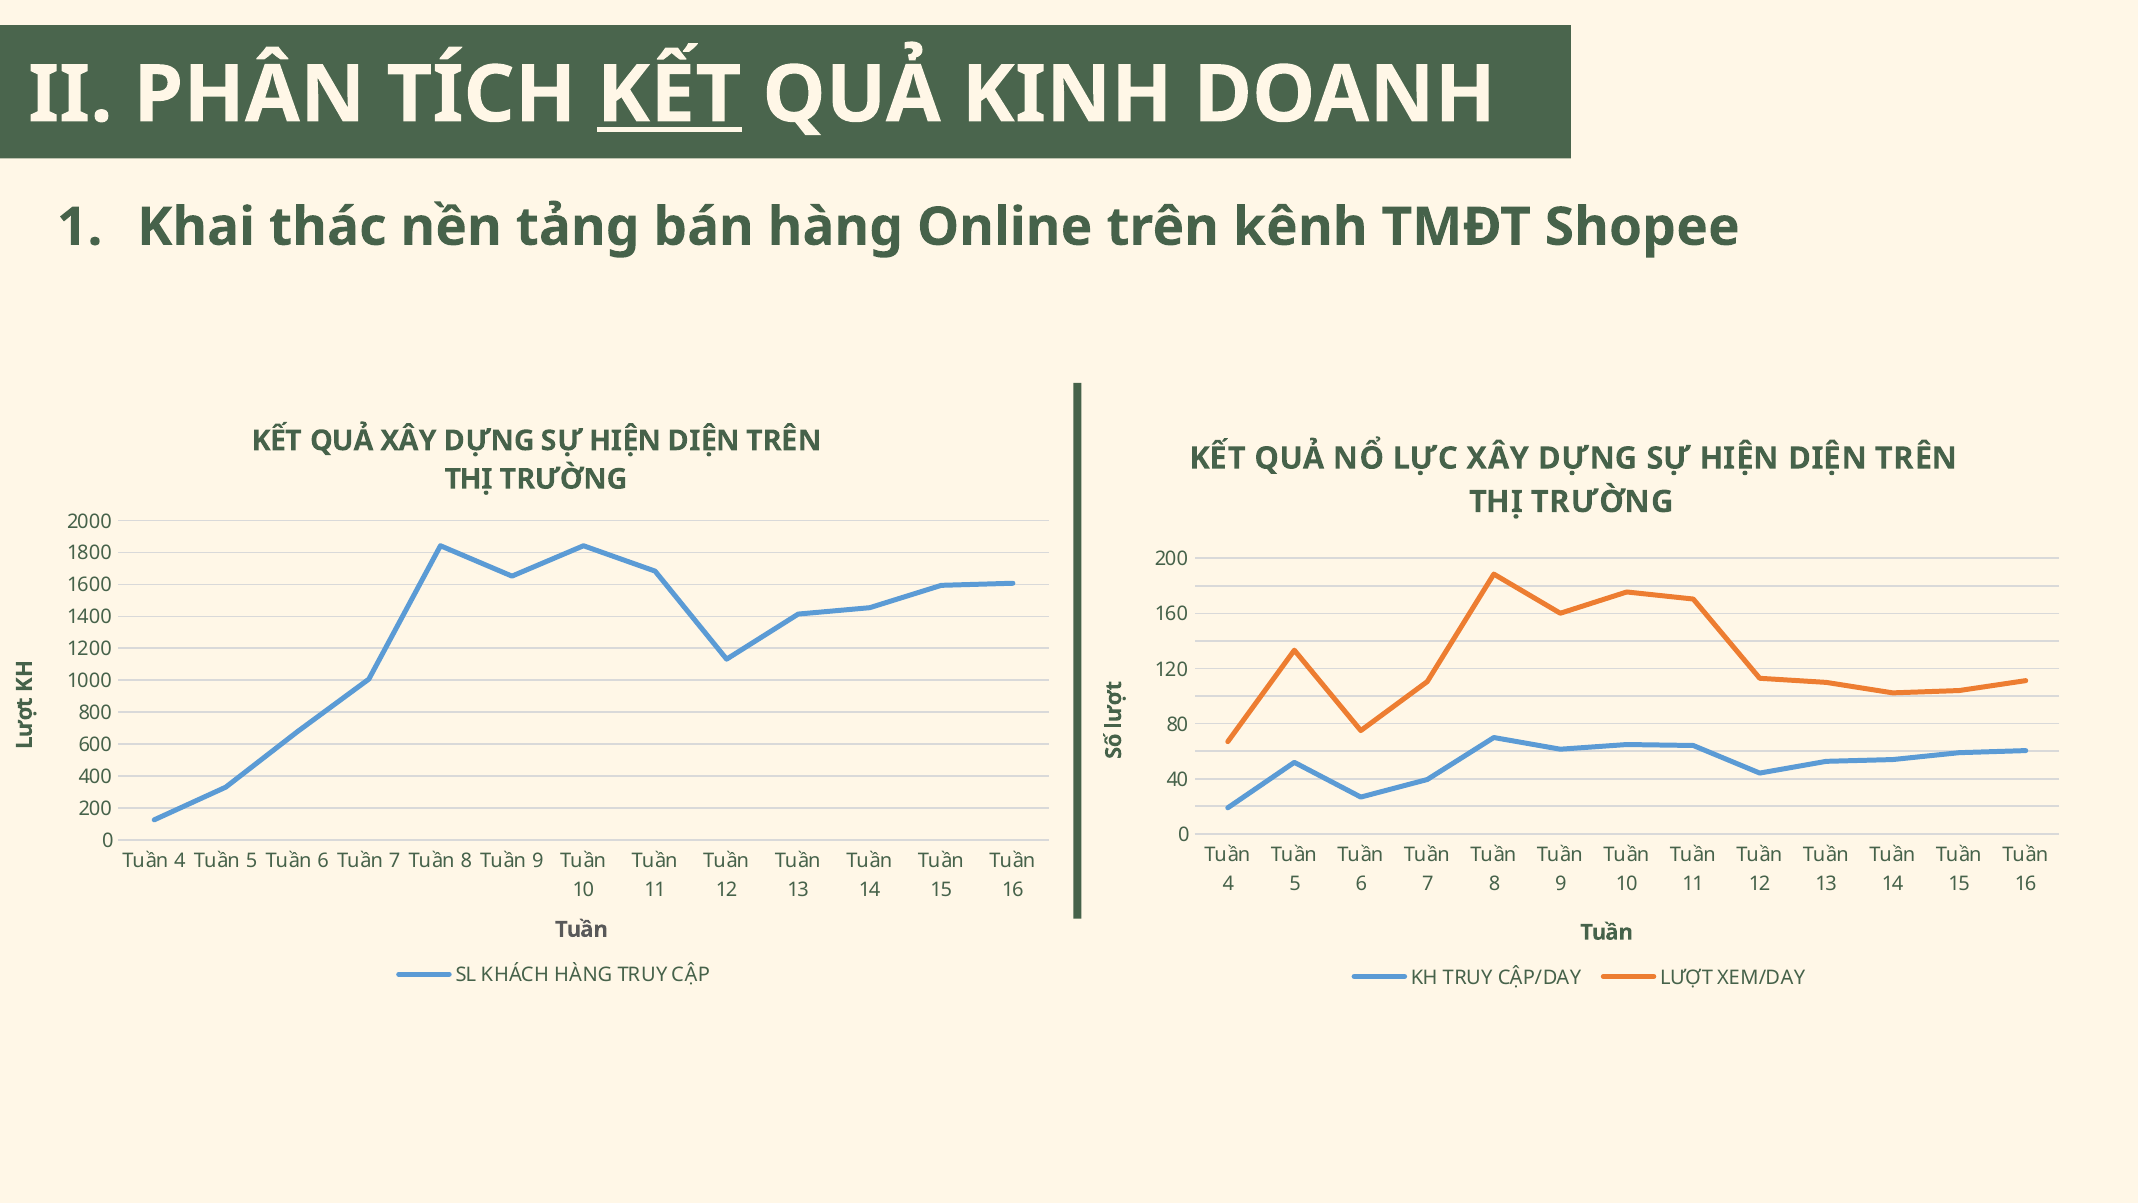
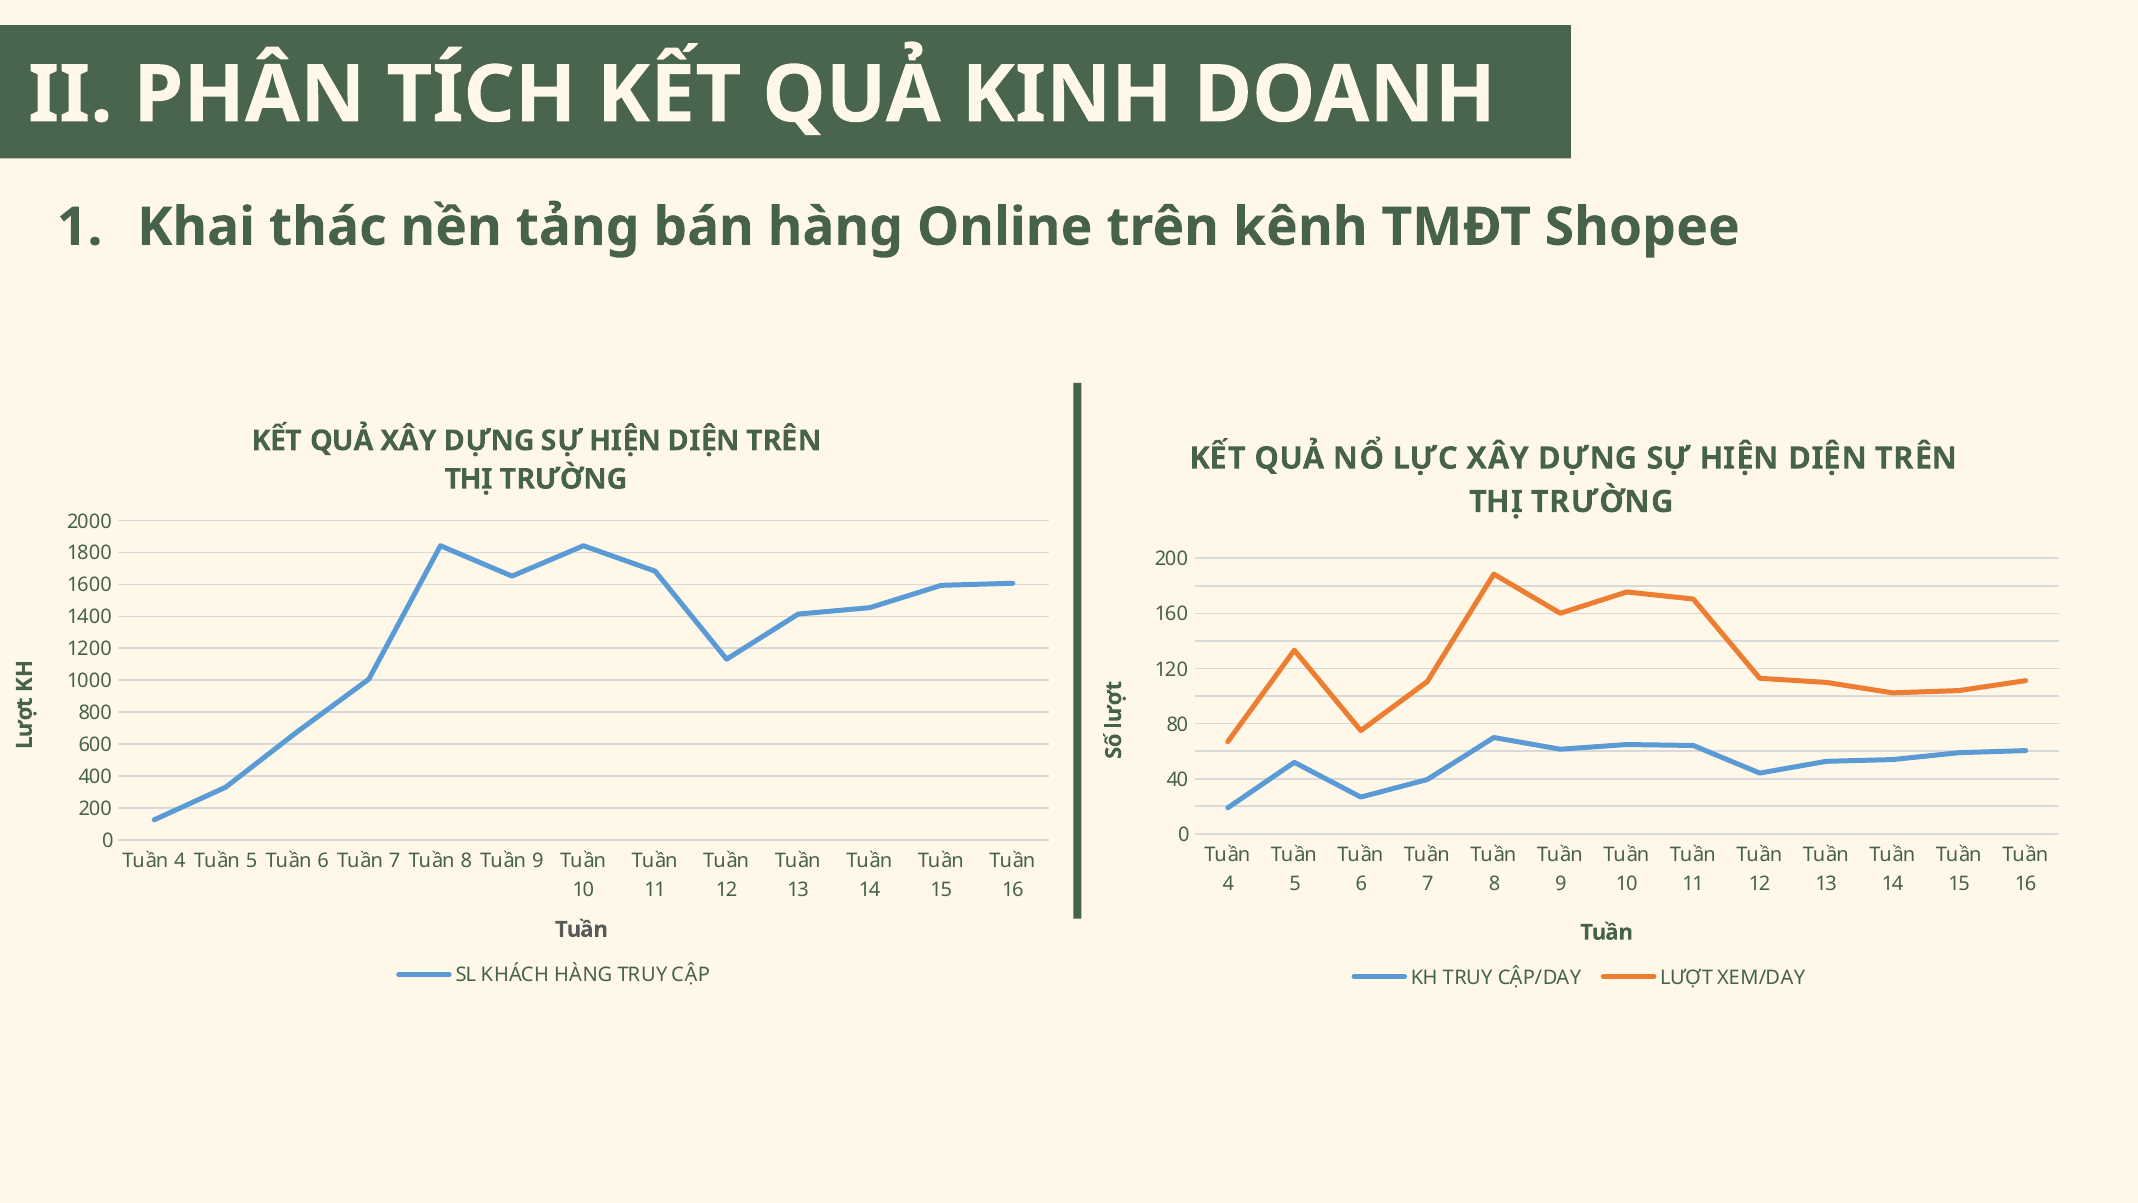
KẾT at (669, 95) underline: present -> none
